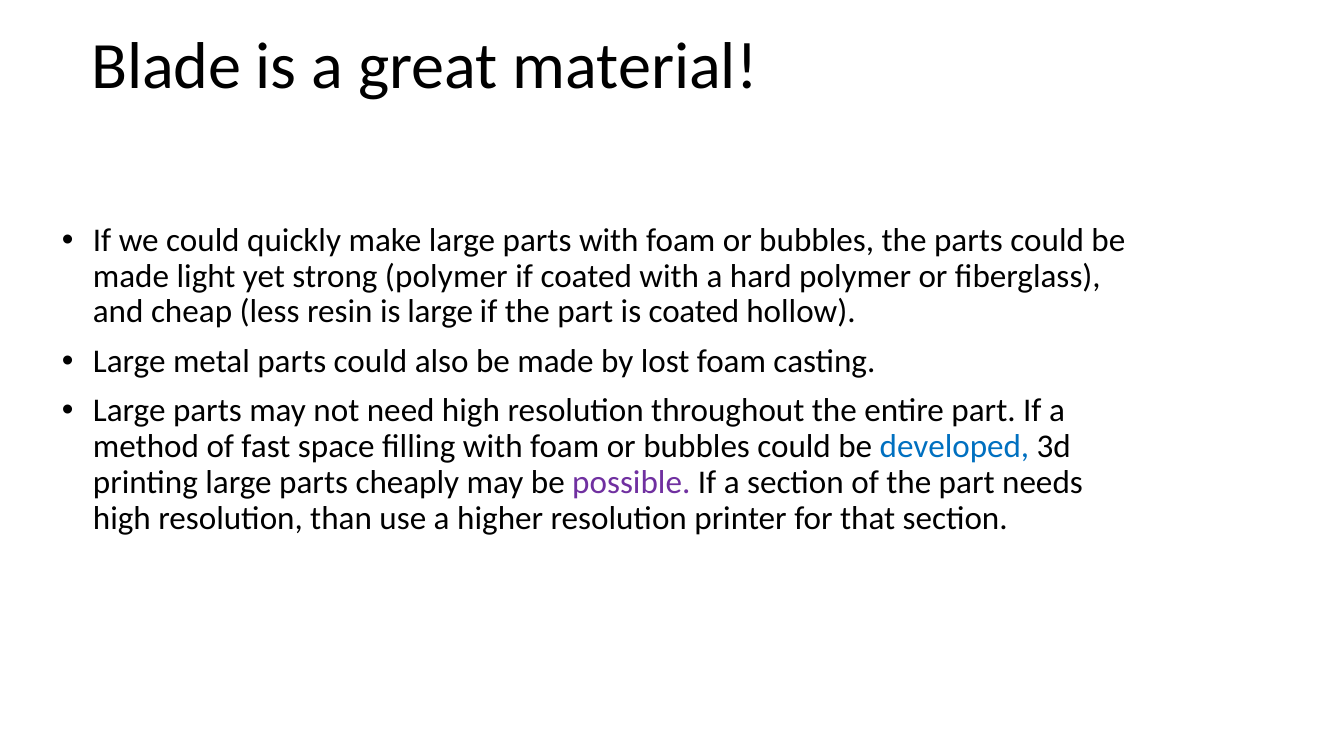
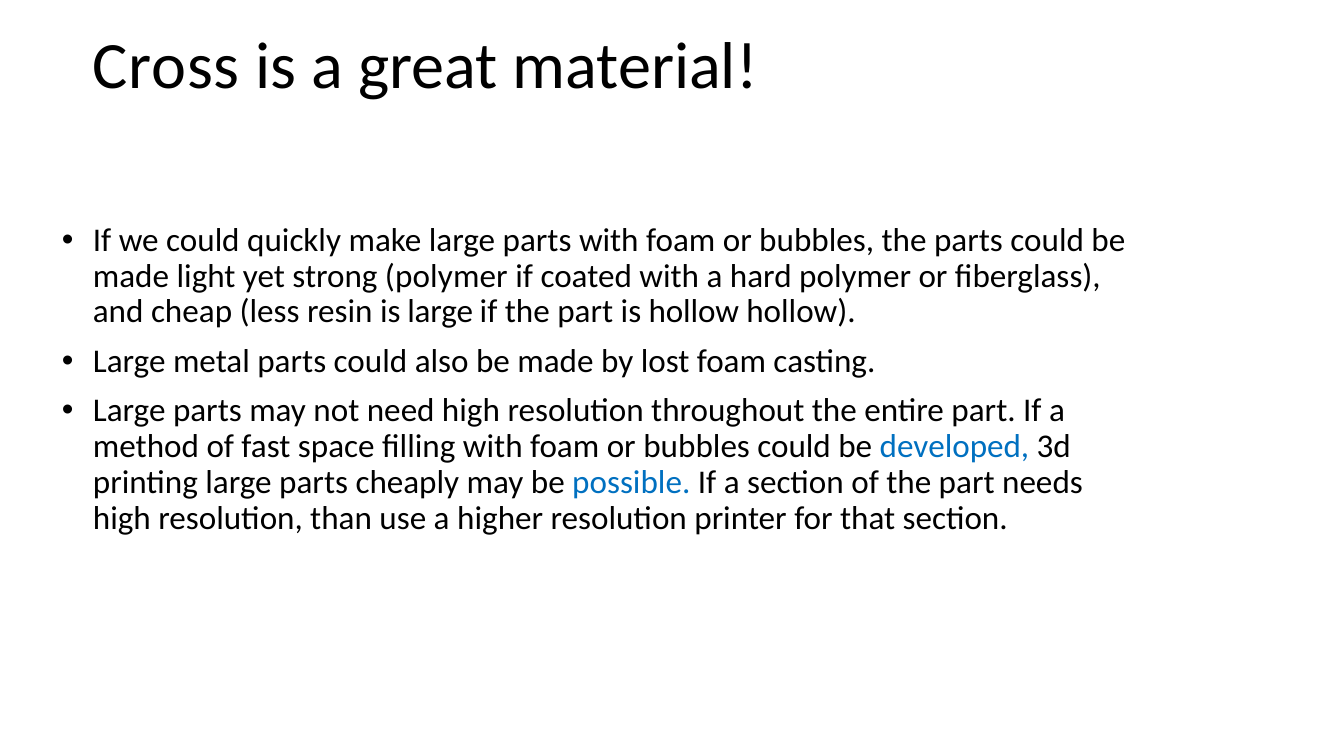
Blade: Blade -> Cross
is coated: coated -> hollow
possible colour: purple -> blue
